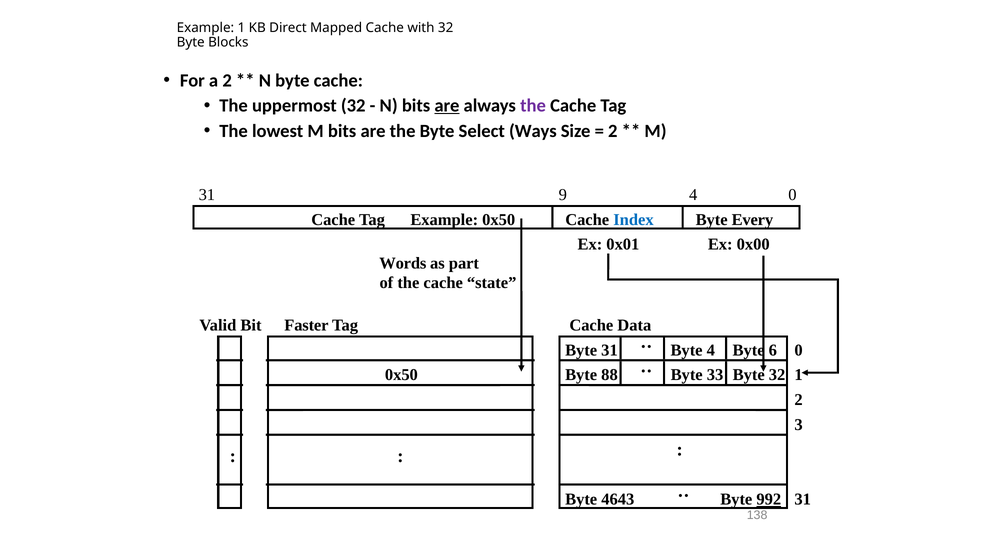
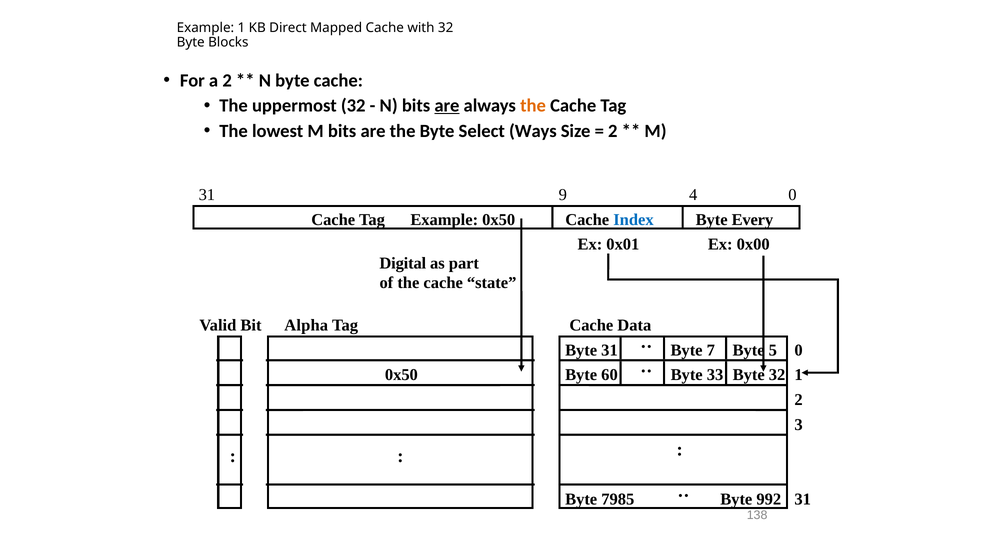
the at (533, 106) colour: purple -> orange
Words: Words -> Digital
Faster: Faster -> Alpha
Byte 4: 4 -> 7
6: 6 -> 5
88: 88 -> 60
4643: 4643 -> 7985
992 underline: present -> none
